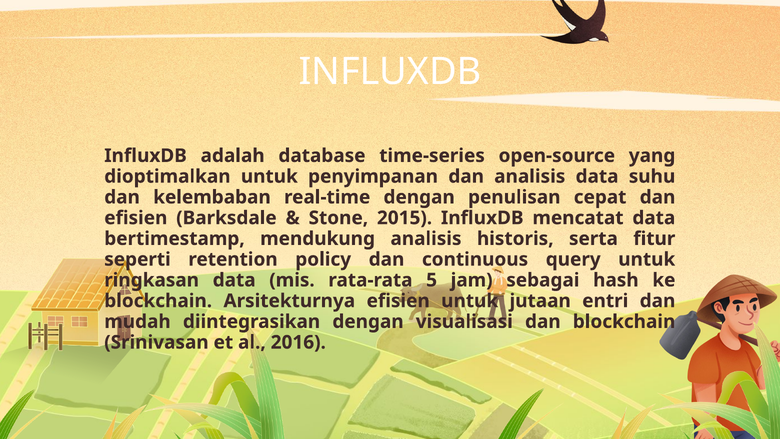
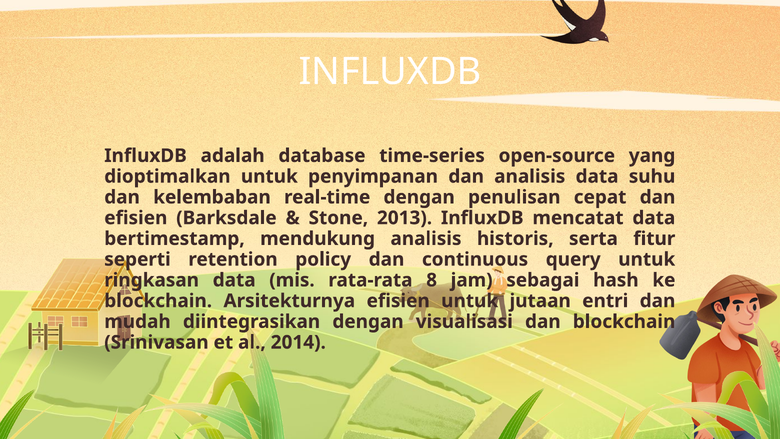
2015: 2015 -> 2013
5: 5 -> 8
2016: 2016 -> 2014
